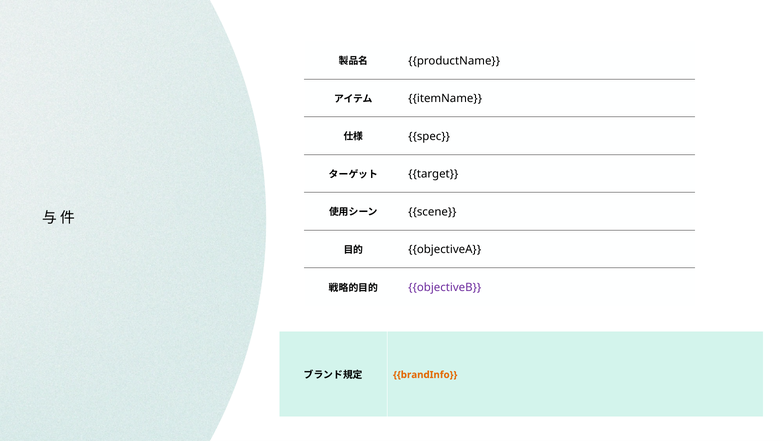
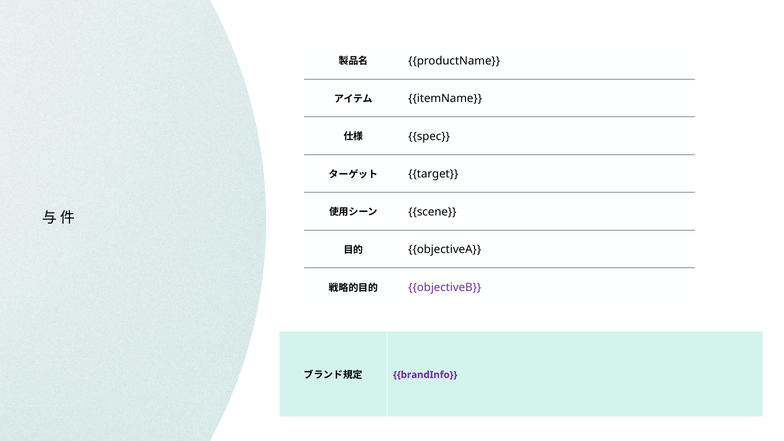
brandInfo colour: orange -> purple
